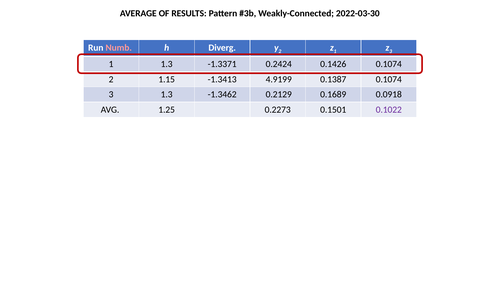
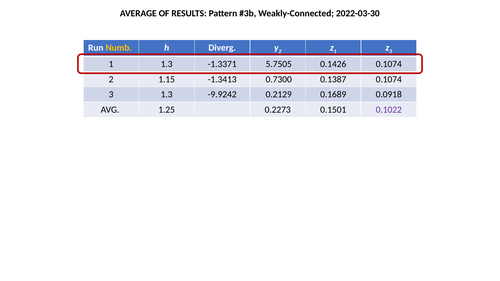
Numb colour: pink -> yellow
0.2424: 0.2424 -> 5.7505
4.9199: 4.9199 -> 0.7300
-1.3462: -1.3462 -> -9.9242
